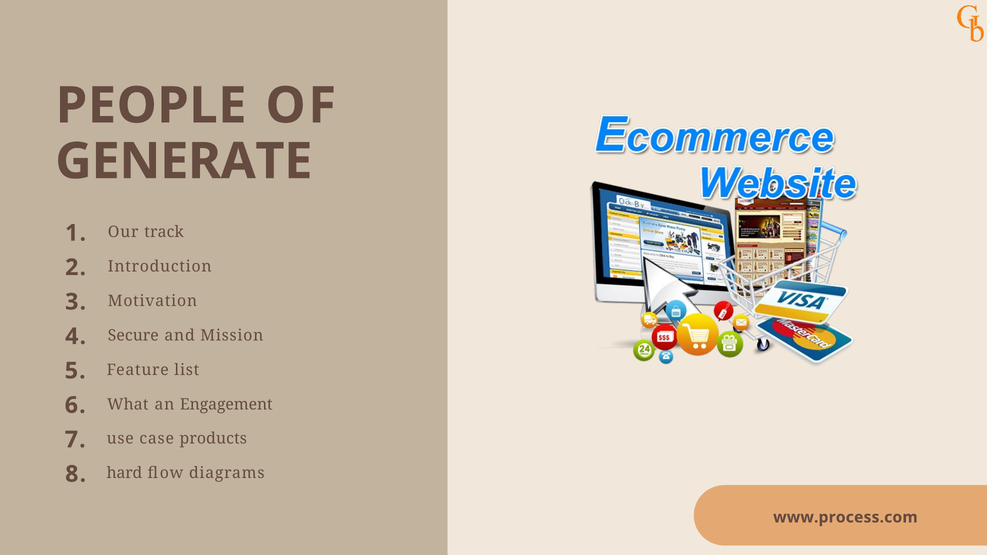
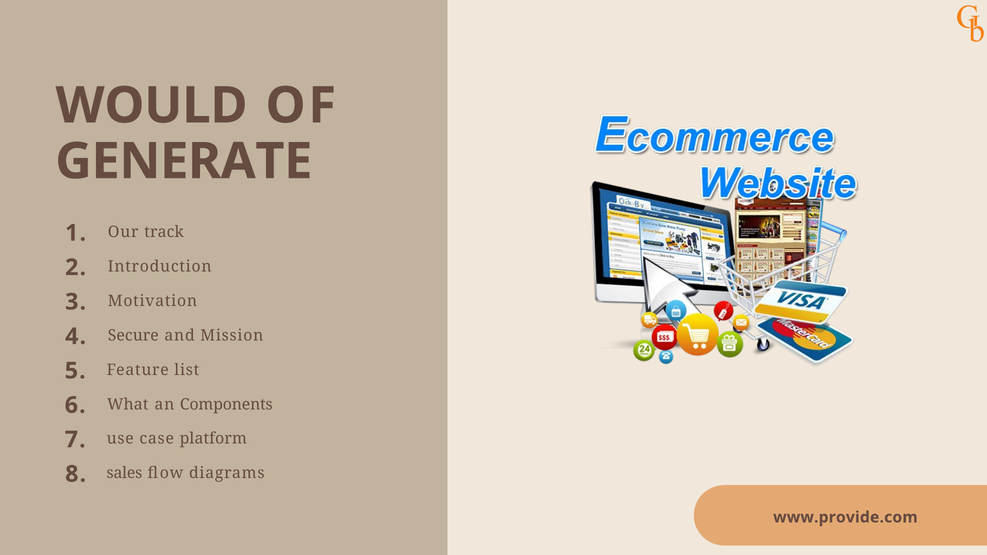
PEOPLE: PEOPLE -> WOULD
Engagement: Engagement -> Components
products: products -> platform
hard: hard -> sales
www.process.com: www.process.com -> www.provide.com
